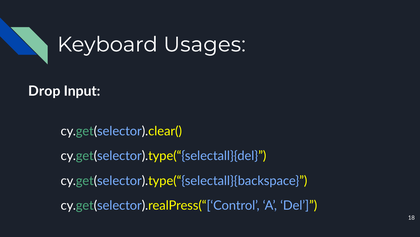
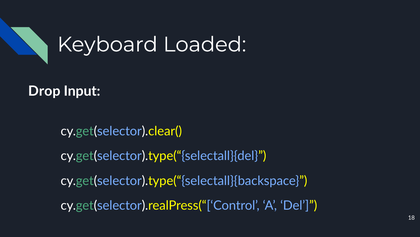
Usages: Usages -> Loaded
